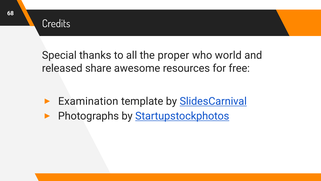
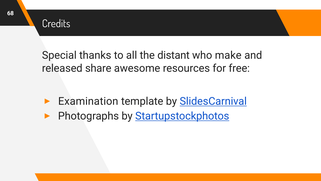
proper: proper -> distant
world: world -> make
